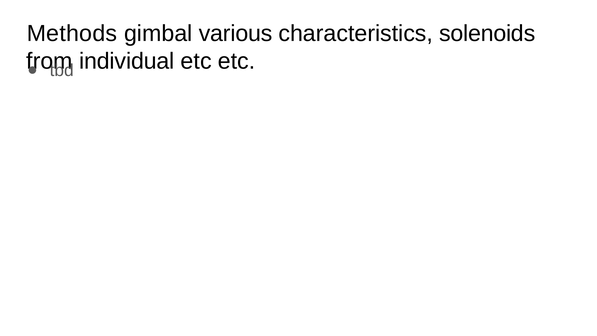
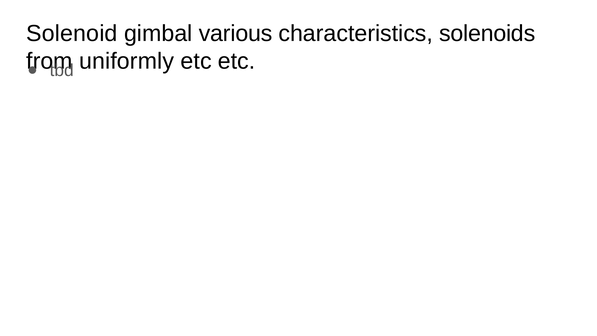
Methods: Methods -> Solenoid
individual: individual -> uniformly
